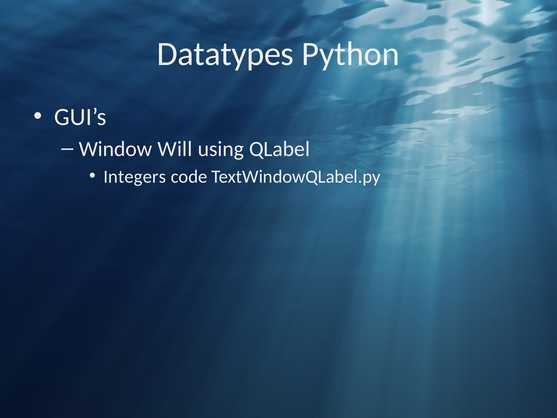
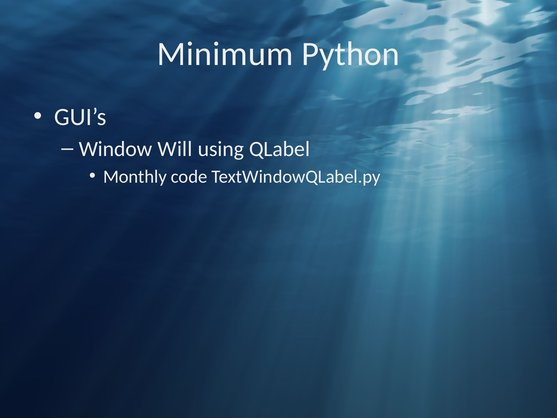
Datatypes: Datatypes -> Minimum
Integers: Integers -> Monthly
